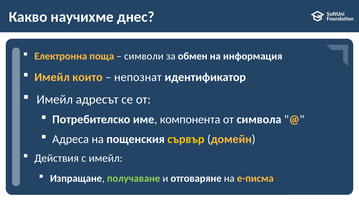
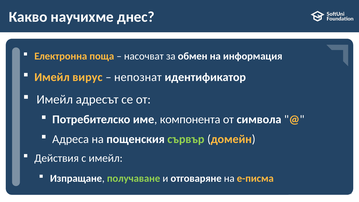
символи: символи -> насочват
които: които -> вирус
сървър colour: yellow -> light green
